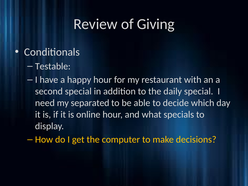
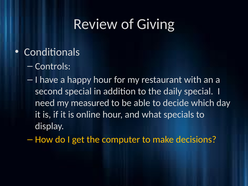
Testable: Testable -> Controls
separated: separated -> measured
